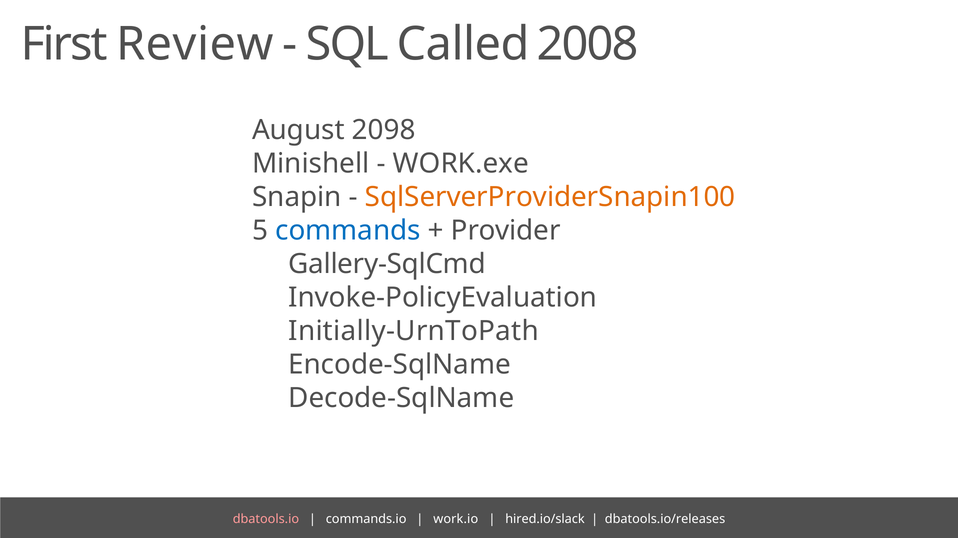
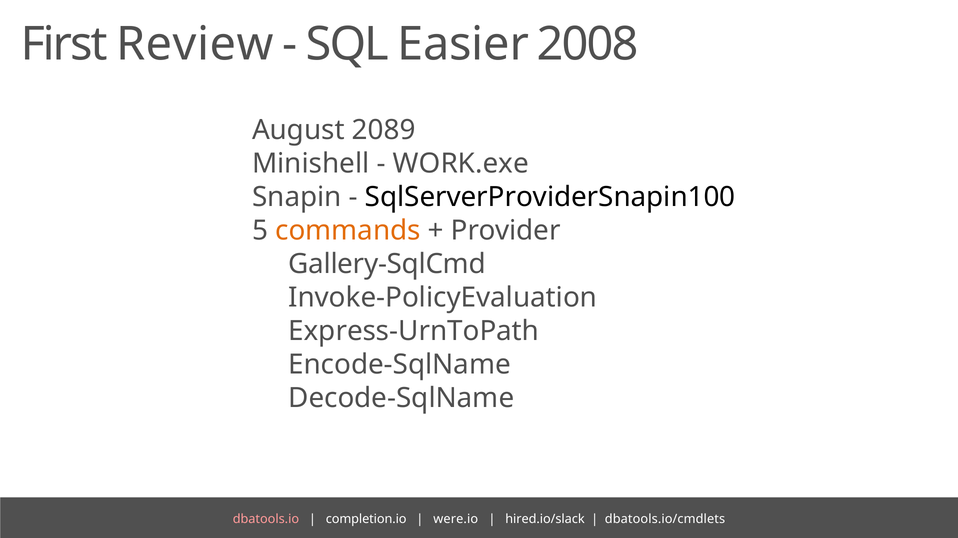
Called: Called -> Easier
2098: 2098 -> 2089
SqlServerProviderSnapin100 colour: orange -> black
commands colour: blue -> orange
Initially-UrnToPath: Initially-UrnToPath -> Express-UrnToPath
commands.io: commands.io -> completion.io
work.io: work.io -> were.io
dbatools.io/releases: dbatools.io/releases -> dbatools.io/cmdlets
